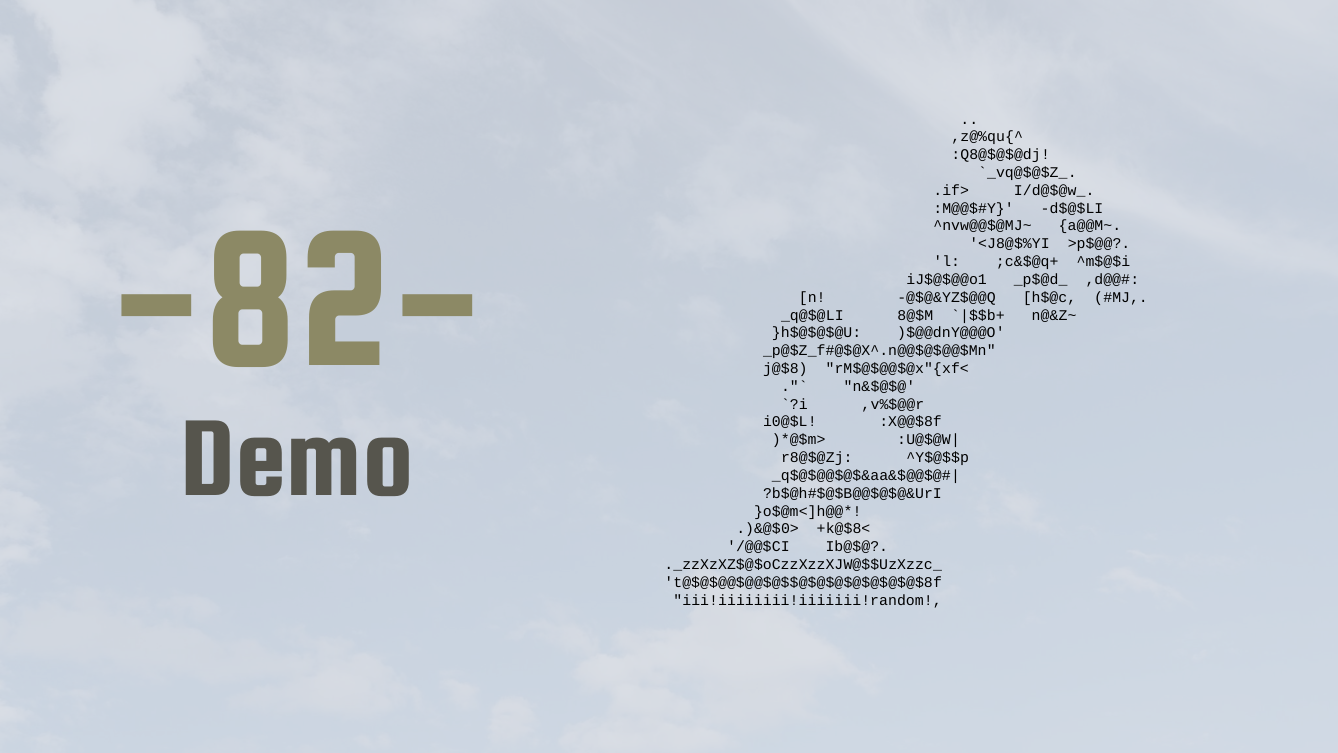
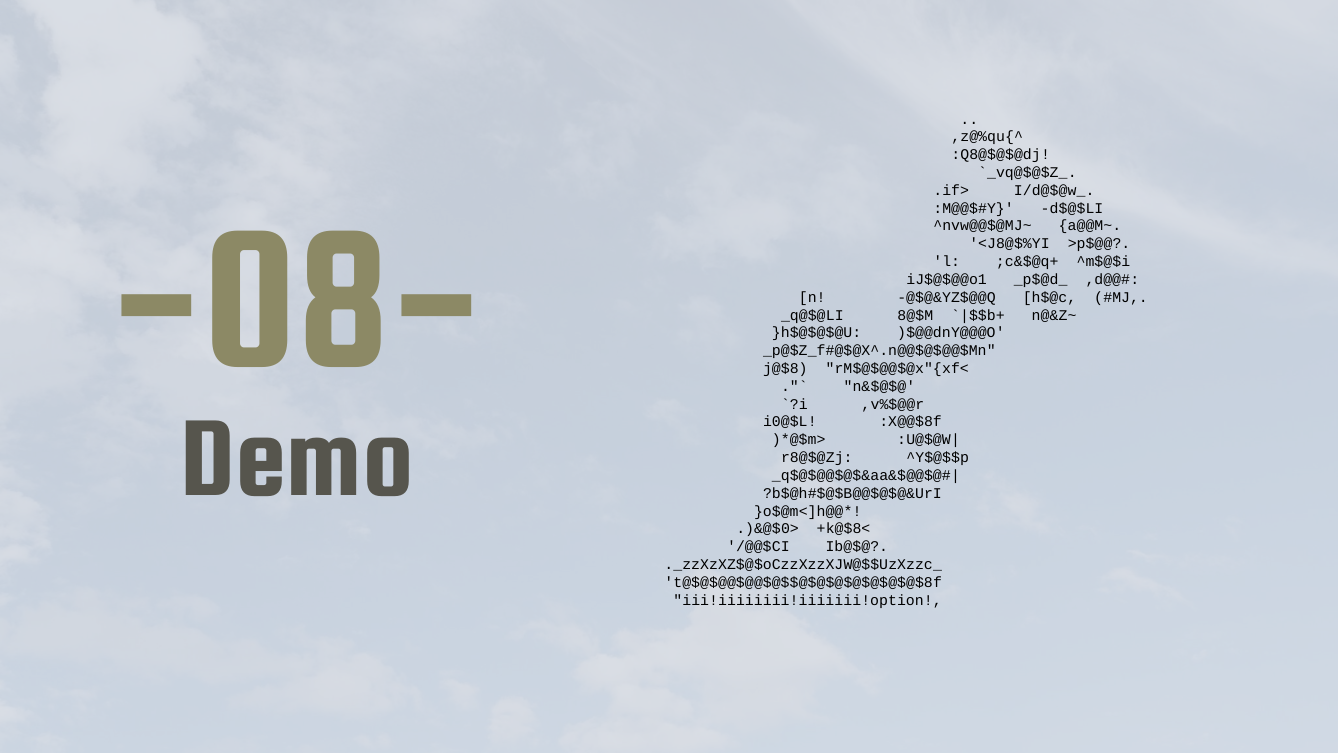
-82-: -82- -> -08-
iii!iiiiiiii!iiiiiii!random: iii!iiiiiiii!iiiiiii!random -> iii!iiiiiiii!iiiiiii!option
